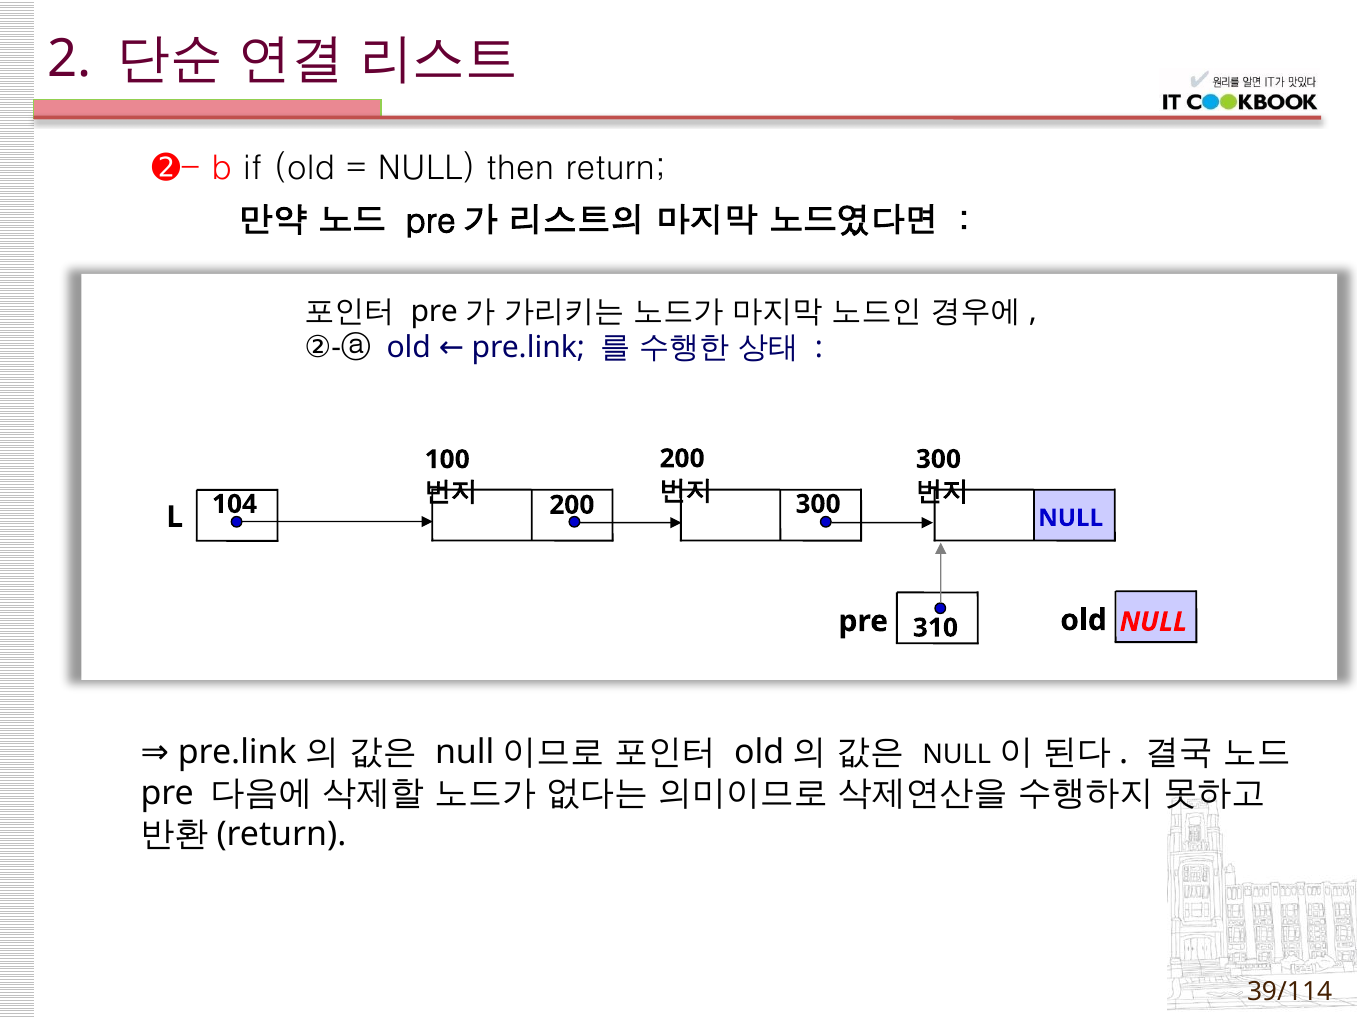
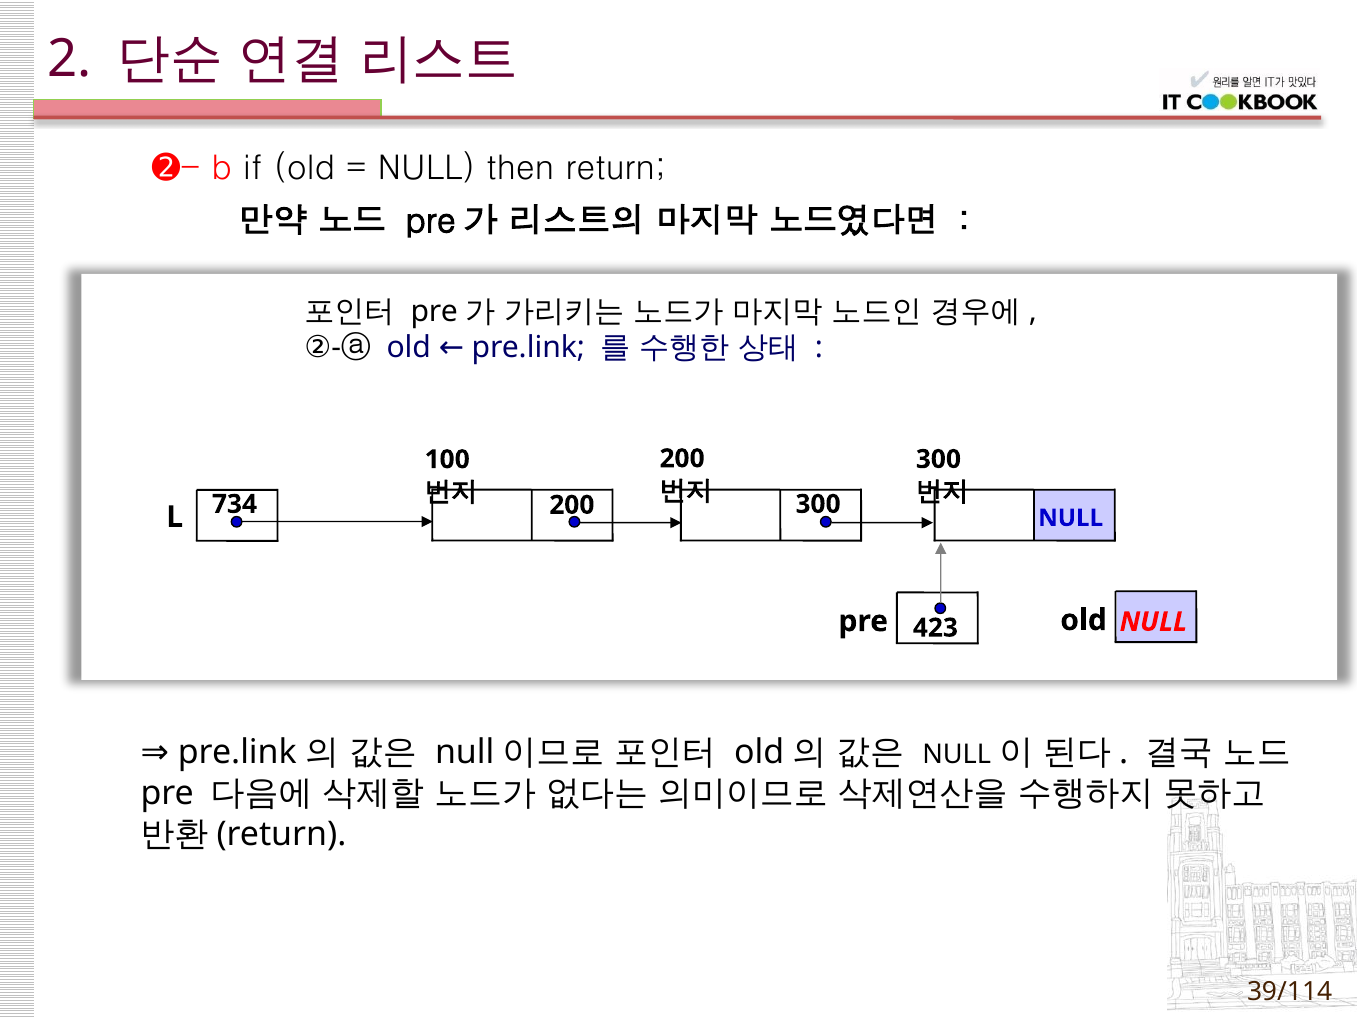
104: 104 -> 734
310: 310 -> 423
